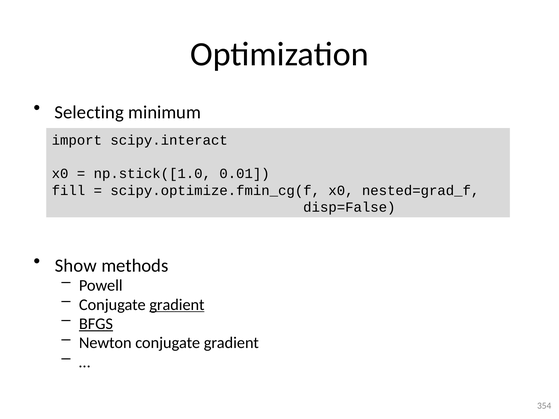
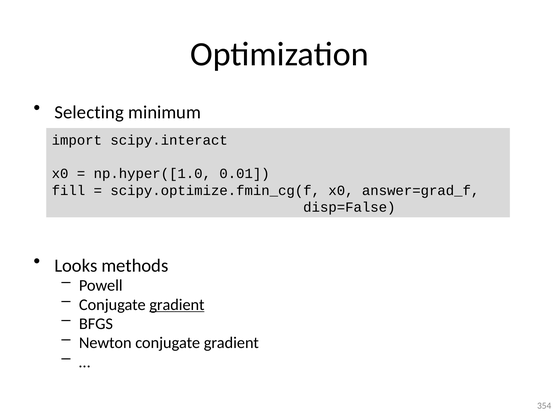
np.stick([1.0: np.stick([1.0 -> np.hyper([1.0
nested=grad_f: nested=grad_f -> answer=grad_f
Show: Show -> Looks
BFGS underline: present -> none
